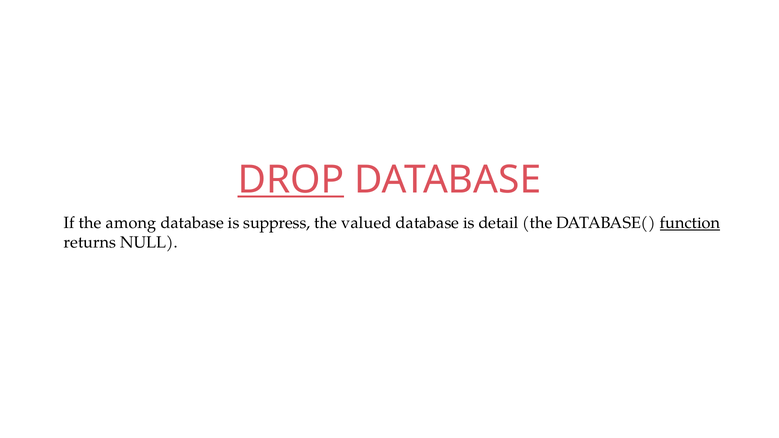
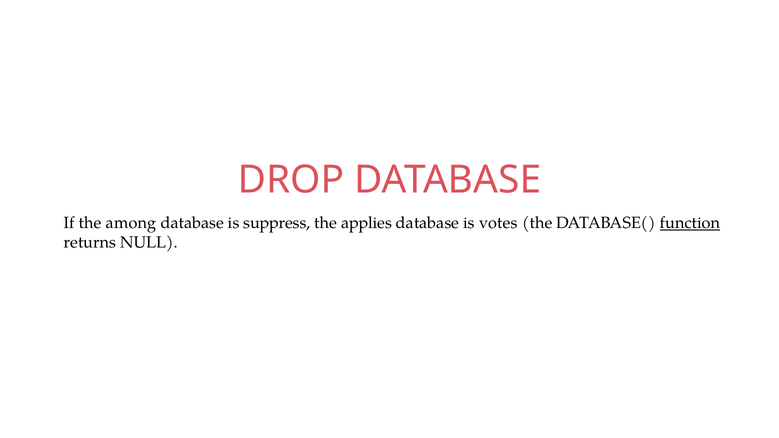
DROP underline: present -> none
valued: valued -> applies
detail: detail -> votes
